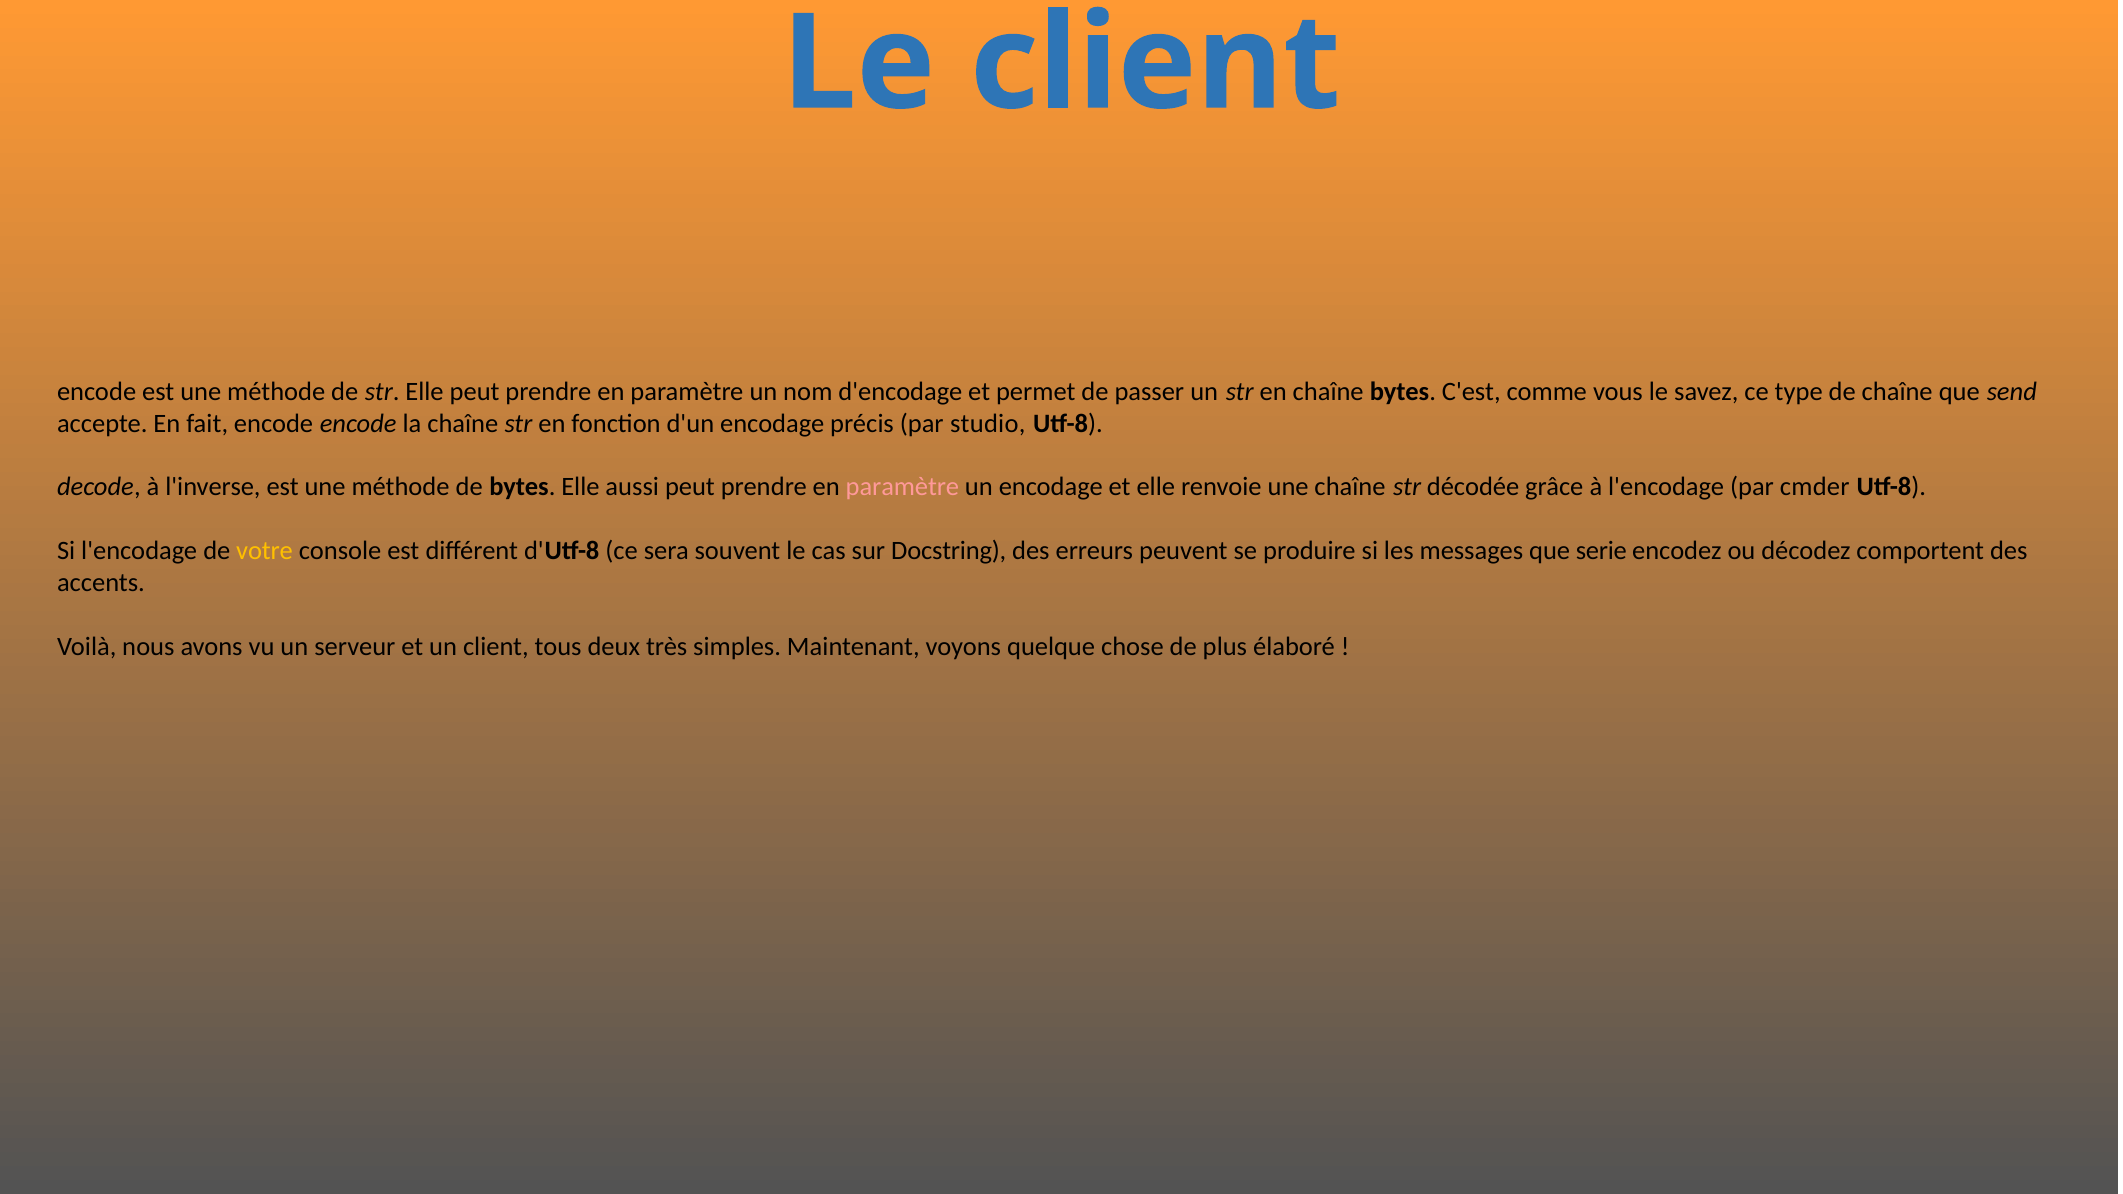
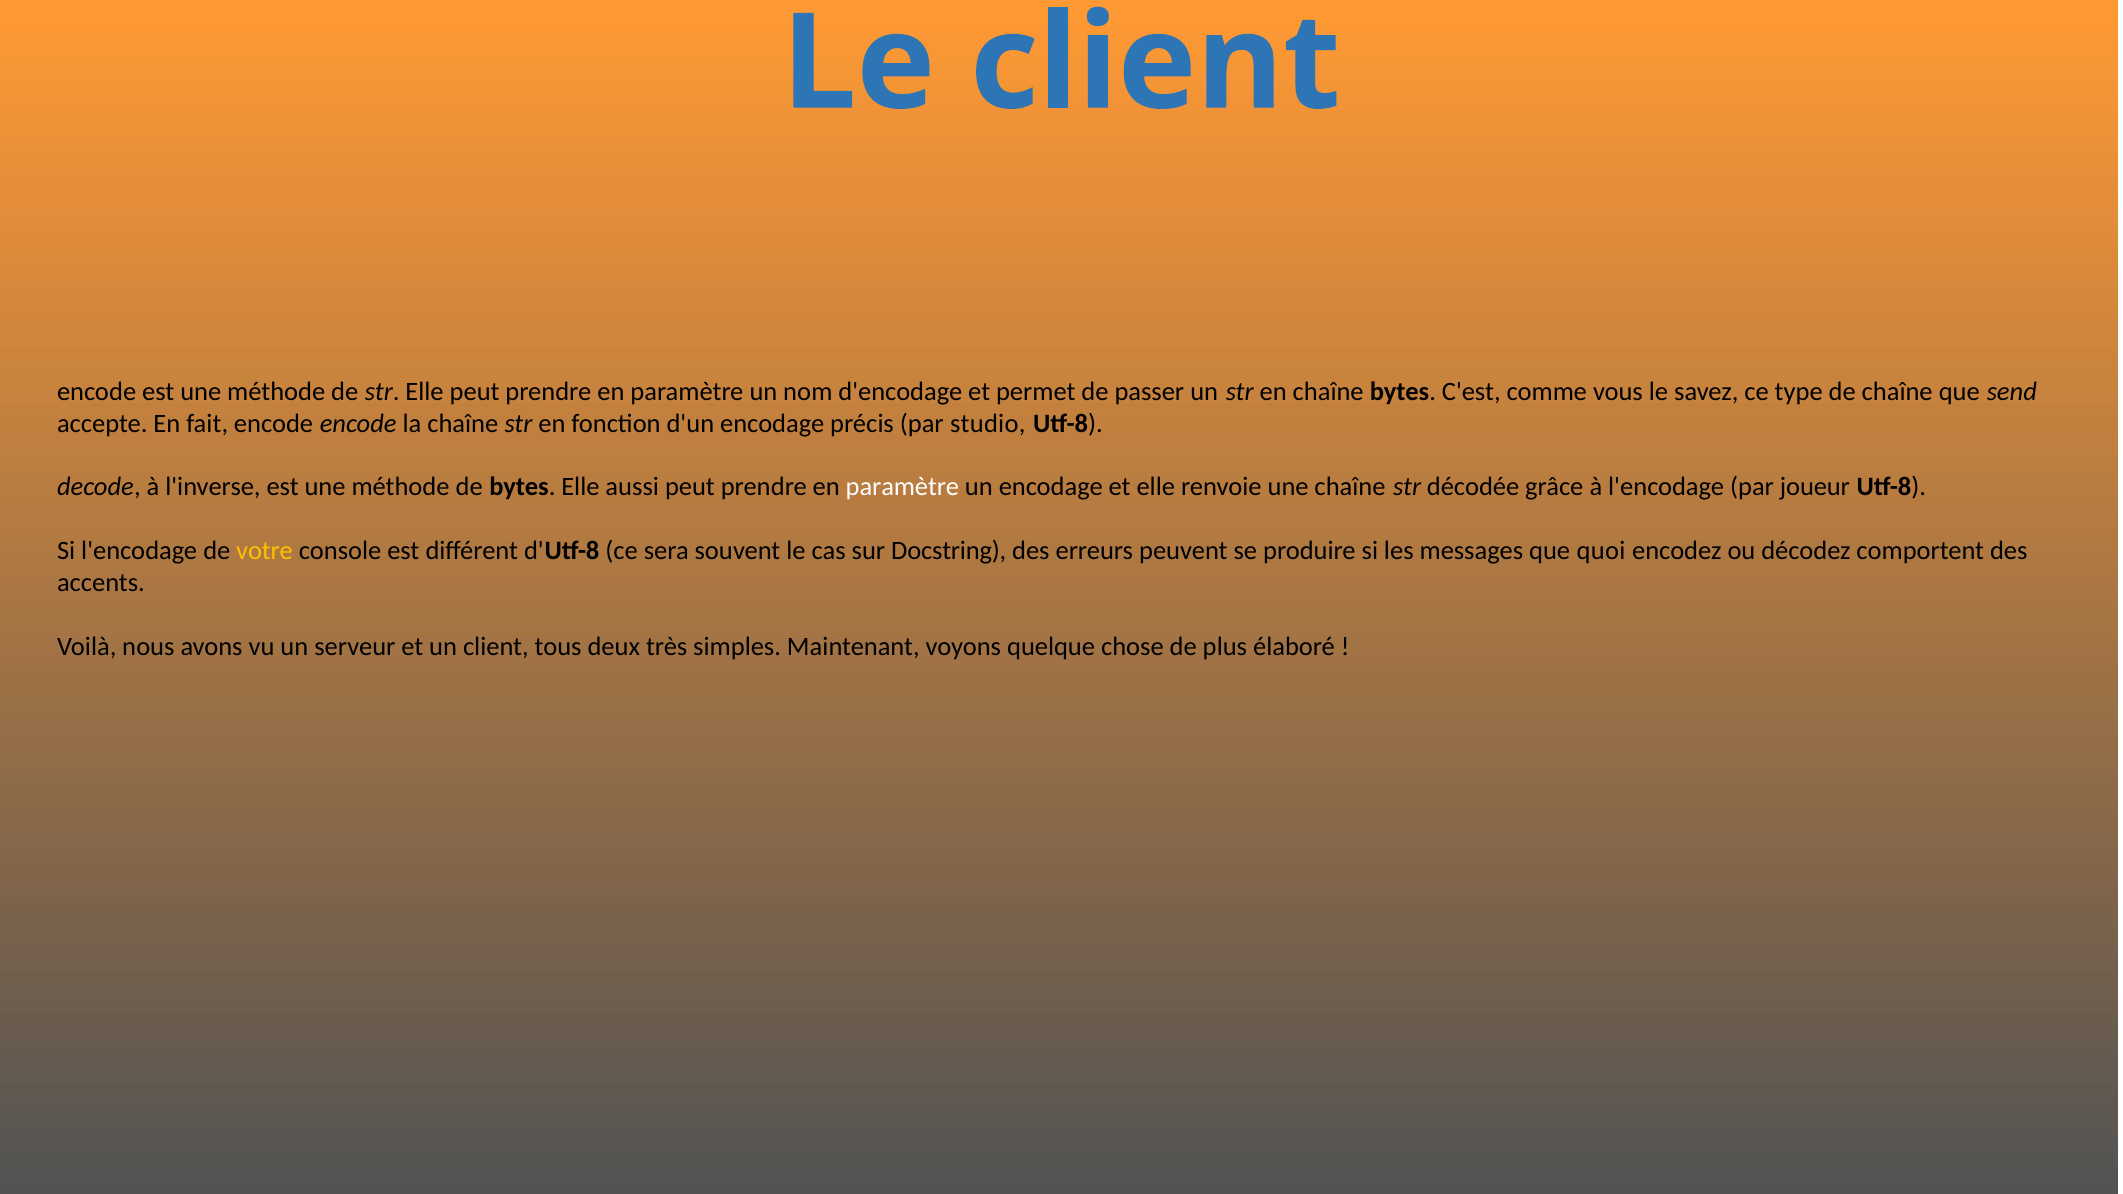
paramètre at (902, 487) colour: pink -> white
cmder: cmder -> joueur
serie: serie -> quoi
